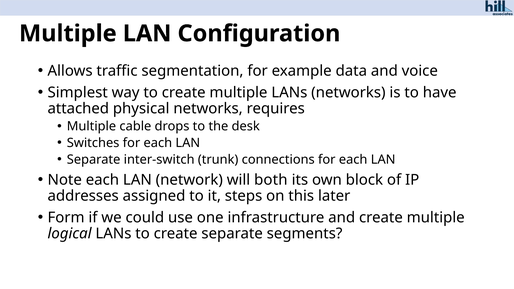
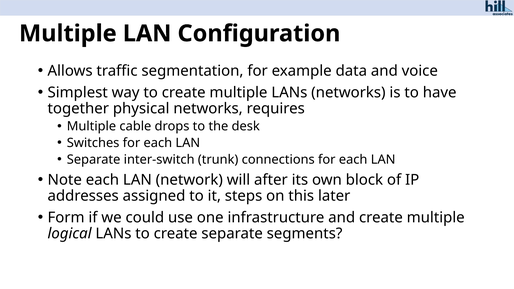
attached: attached -> together
both: both -> after
